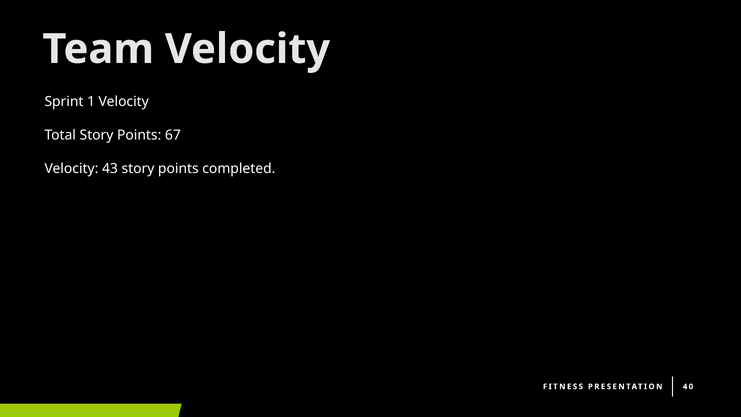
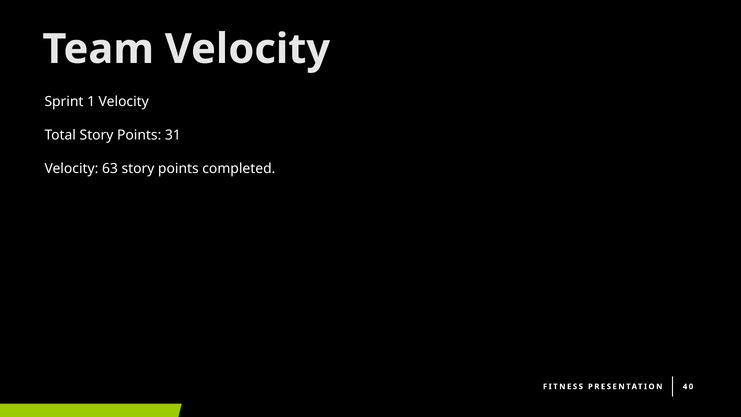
67: 67 -> 31
43: 43 -> 63
